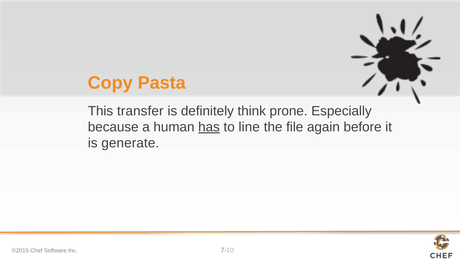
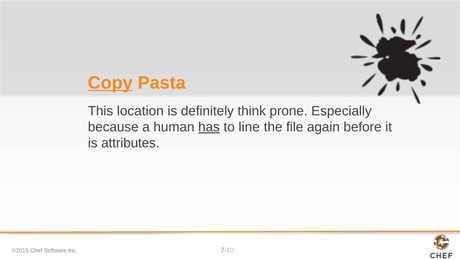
Copy underline: none -> present
transfer: transfer -> location
generate: generate -> attributes
